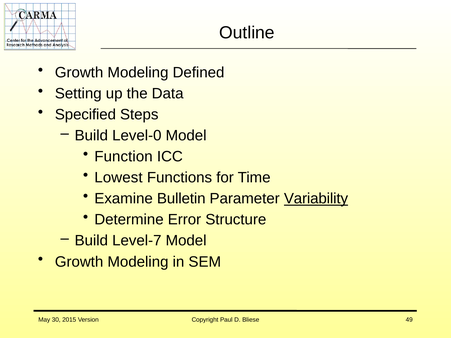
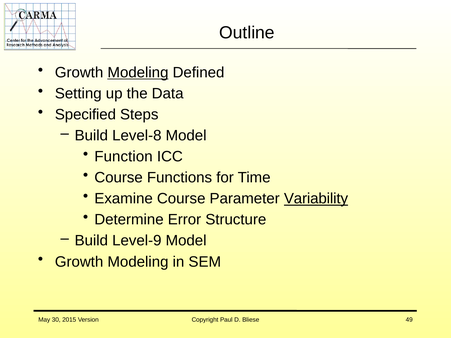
Modeling at (138, 73) underline: none -> present
Level-0: Level-0 -> Level-8
Lowest at (118, 178): Lowest -> Course
Examine Bulletin: Bulletin -> Course
Level-7: Level-7 -> Level-9
